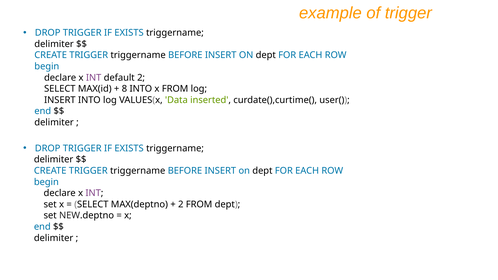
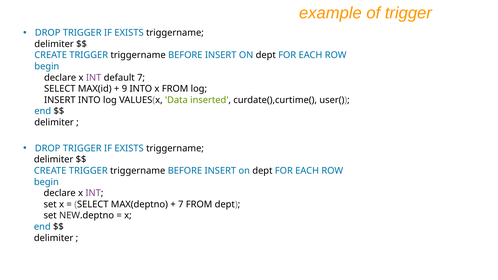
default 2: 2 -> 7
8: 8 -> 9
2 at (181, 204): 2 -> 7
